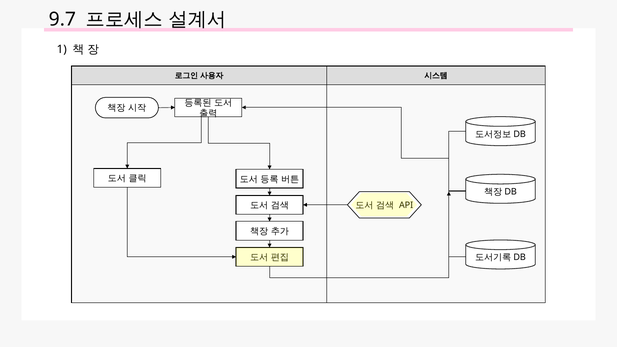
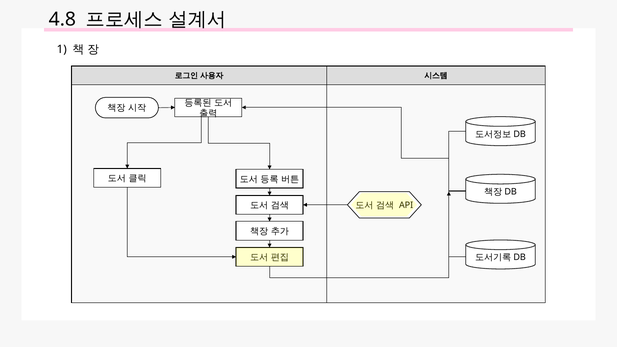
9.7: 9.7 -> 4.8
